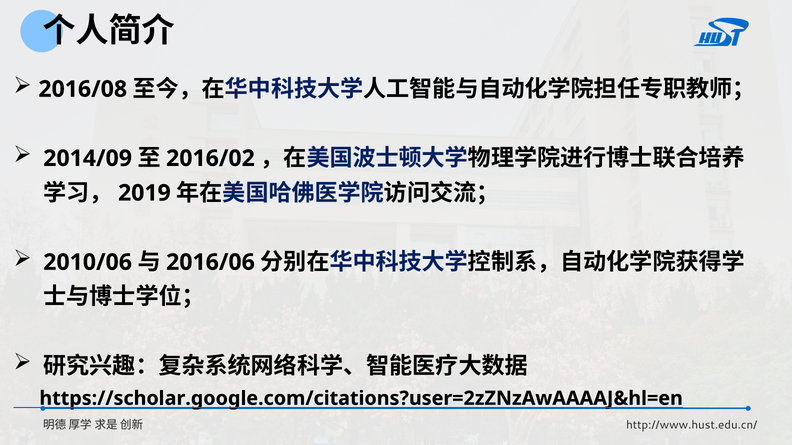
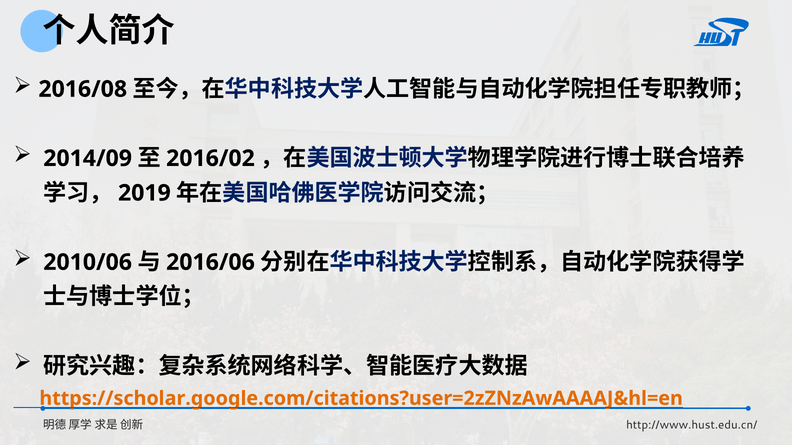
https://scholar.google.com/citations?user=2zZNzAwAAAAJ&hl=en colour: black -> orange
